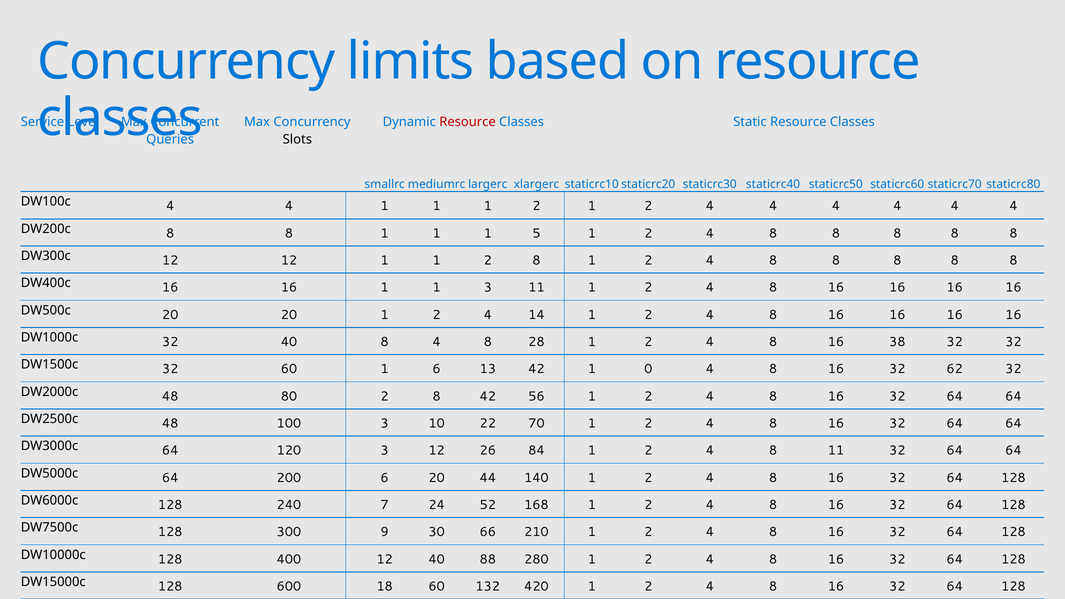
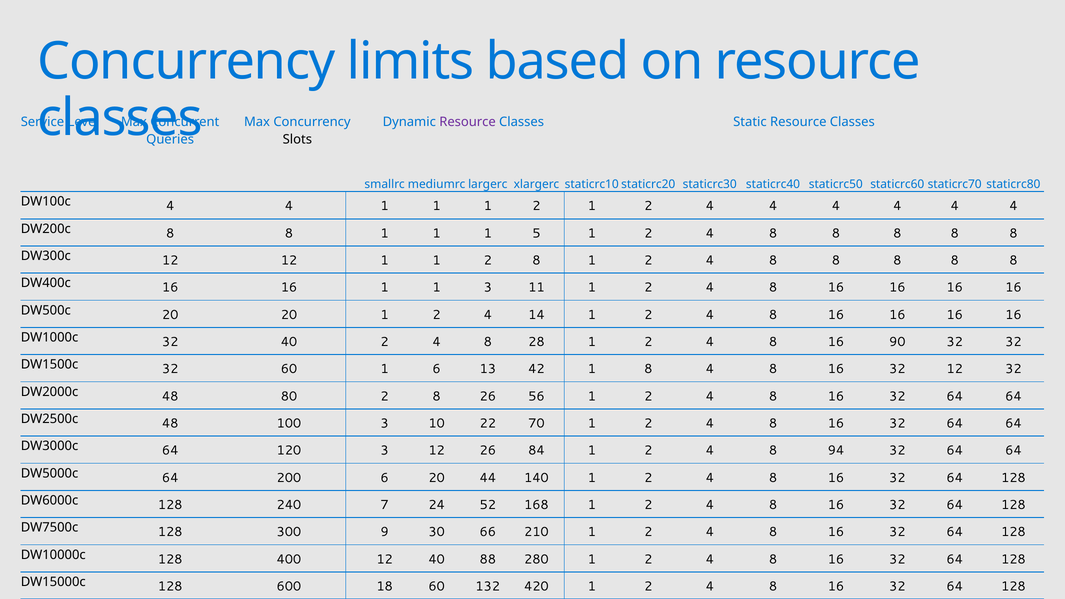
Resource at (468, 122) colour: red -> purple
40 8: 8 -> 2
38: 38 -> 90
1 0: 0 -> 8
32 62: 62 -> 12
8 42: 42 -> 26
8 11: 11 -> 94
